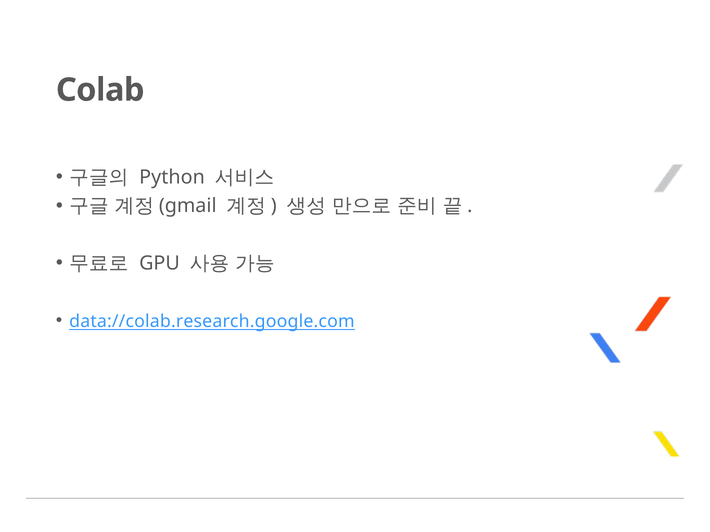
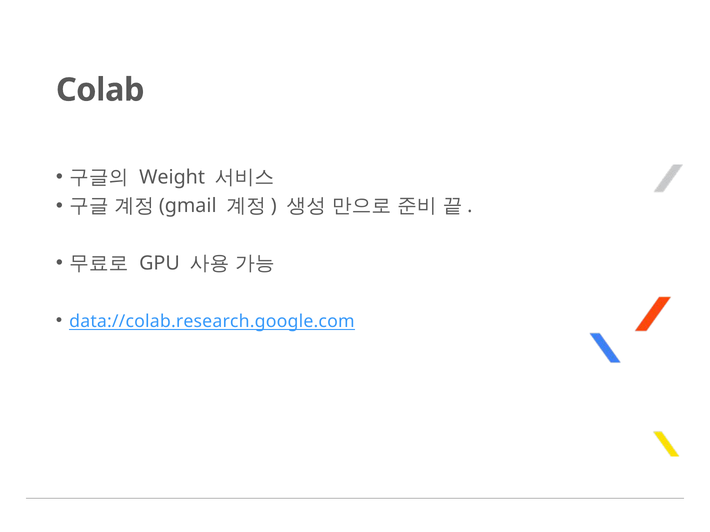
Python: Python -> Weight
